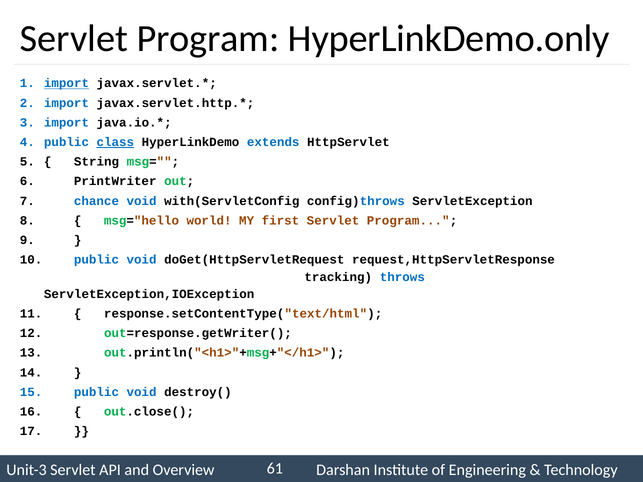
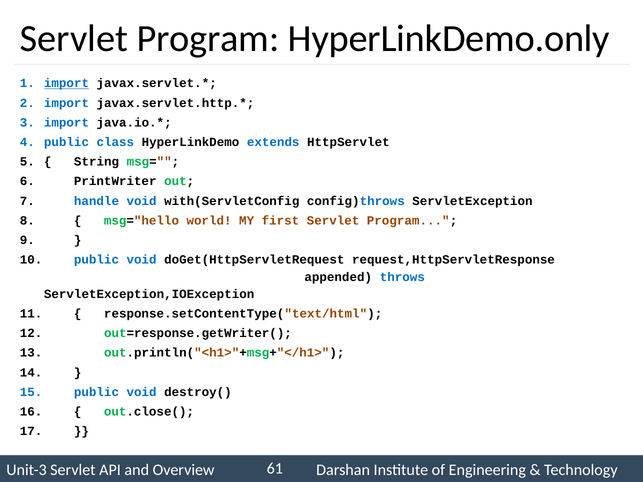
class underline: present -> none
chance: chance -> handle
tracking: tracking -> appended
